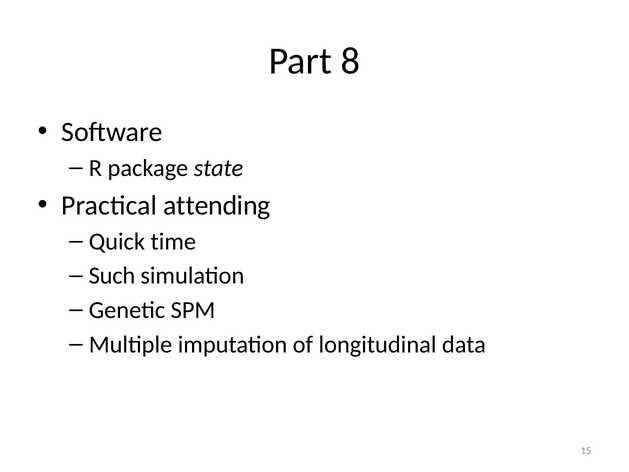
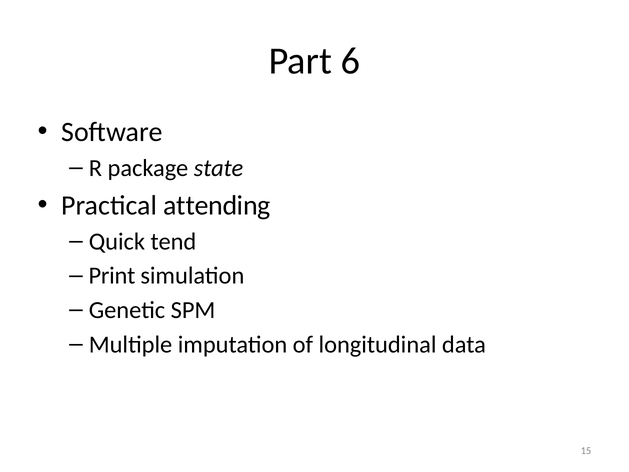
8: 8 -> 6
time: time -> tend
Such: Such -> Print
